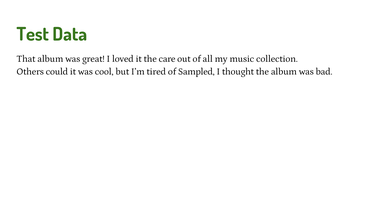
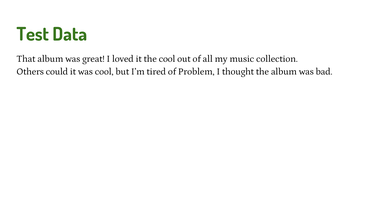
the care: care -> cool
Sampled: Sampled -> Problem
